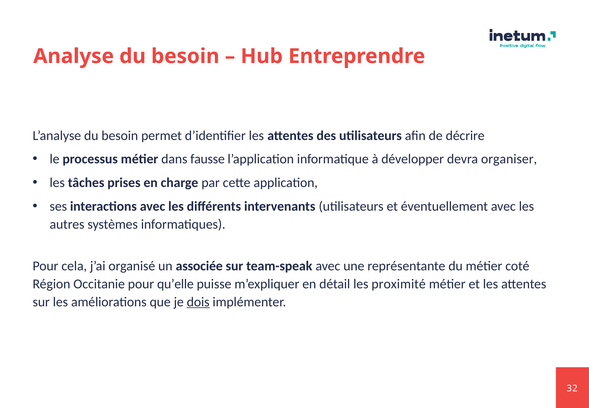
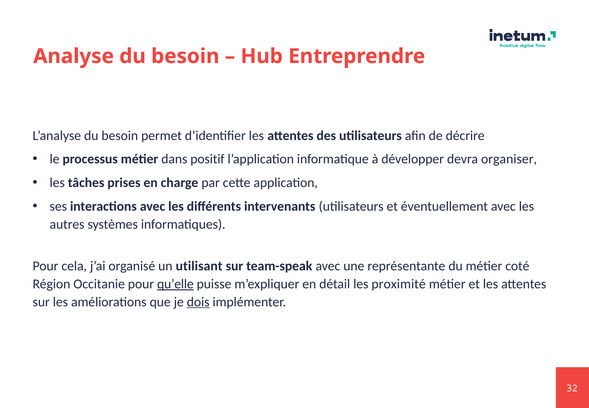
fausse: fausse -> positif
associée: associée -> utilisant
qu’elle underline: none -> present
